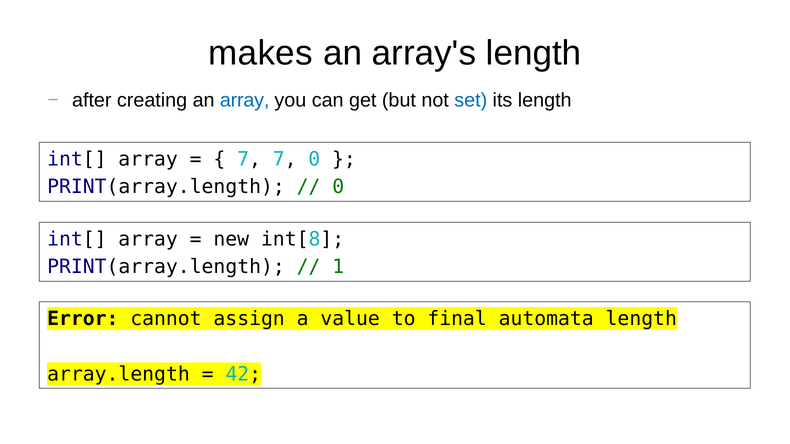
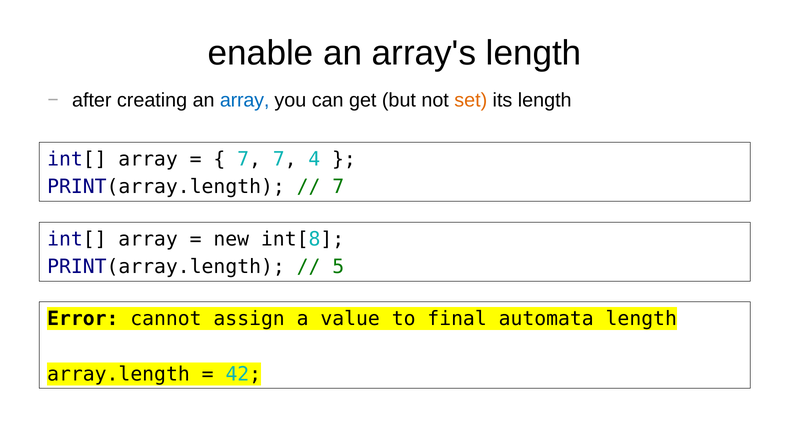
makes: makes -> enable
set colour: blue -> orange
7 0: 0 -> 4
0 at (338, 187): 0 -> 7
1: 1 -> 5
